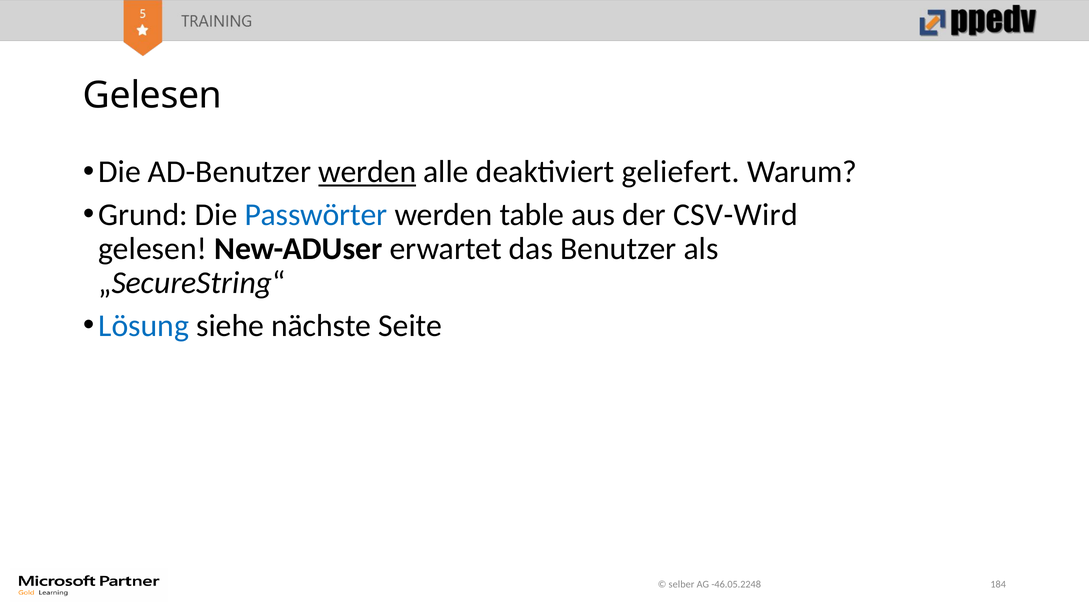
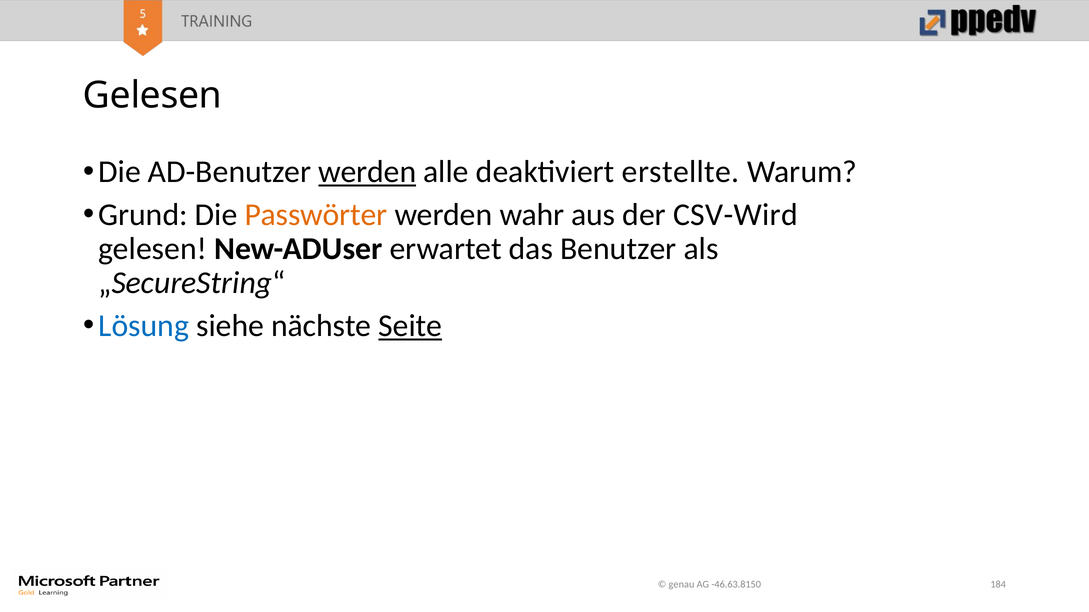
geliefert: geliefert -> erstellte
Passwörter colour: blue -> orange
table: table -> wahr
Seite underline: none -> present
selber: selber -> genau
-46.05.2248: -46.05.2248 -> -46.63.8150
